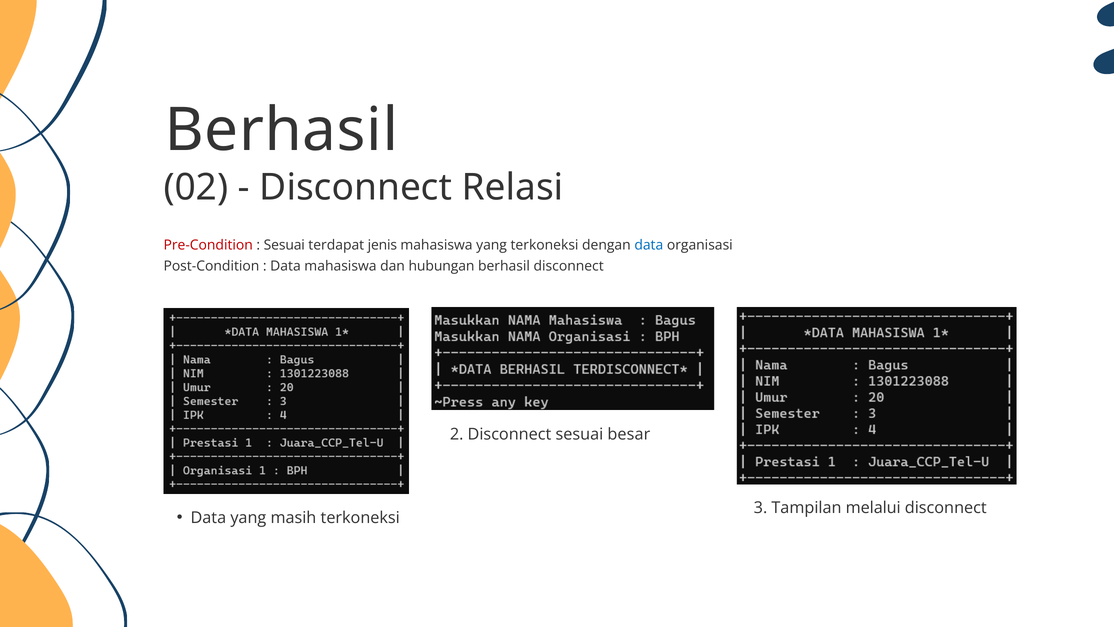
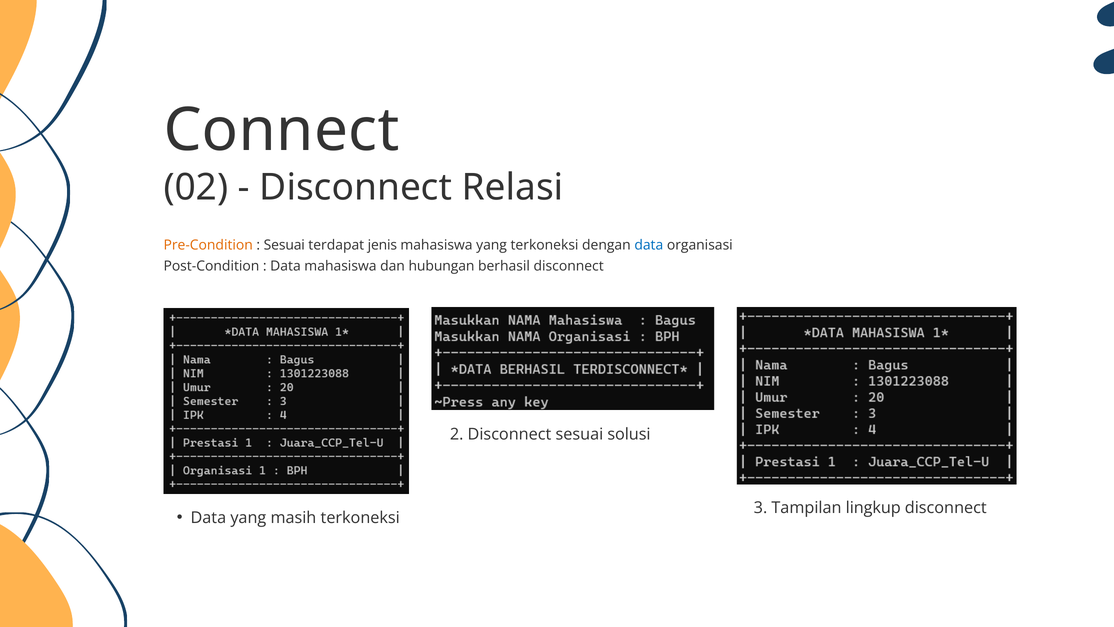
Berhasil at (281, 130): Berhasil -> Connect
Pre-Condition colour: red -> orange
besar: besar -> solusi
melalui: melalui -> lingkup
